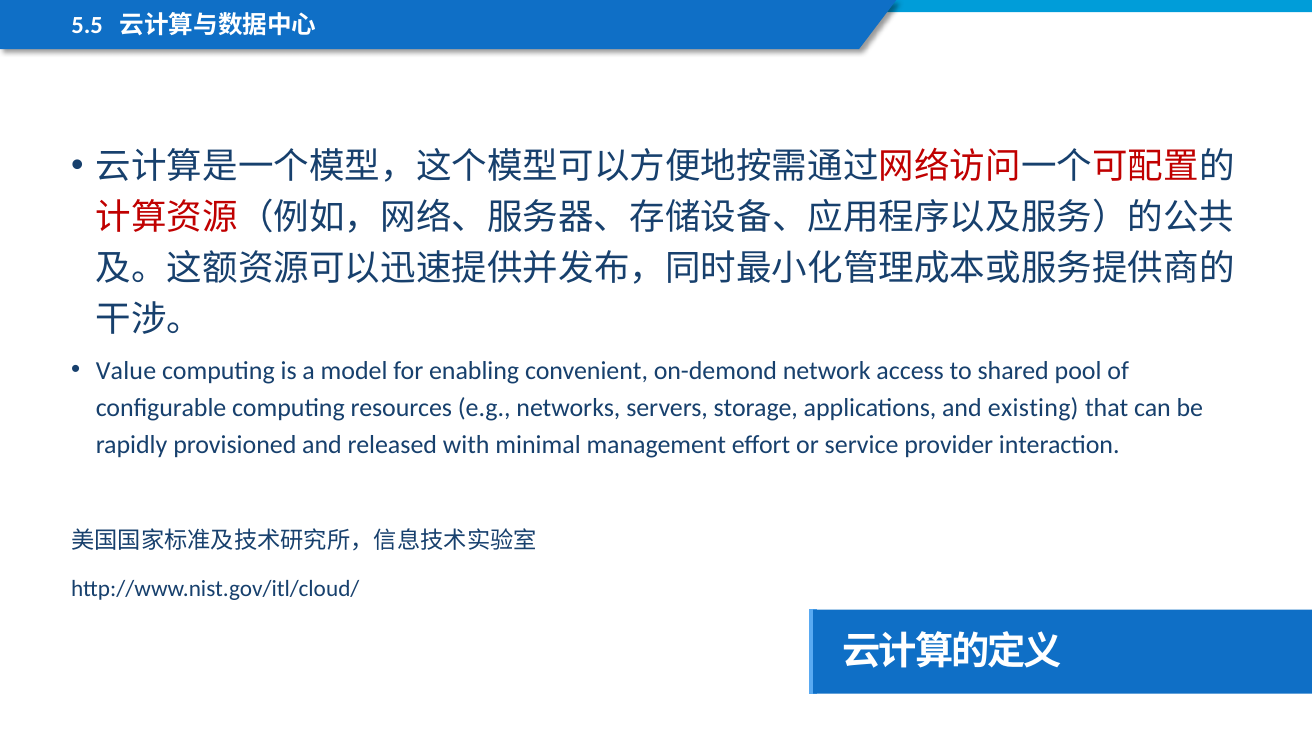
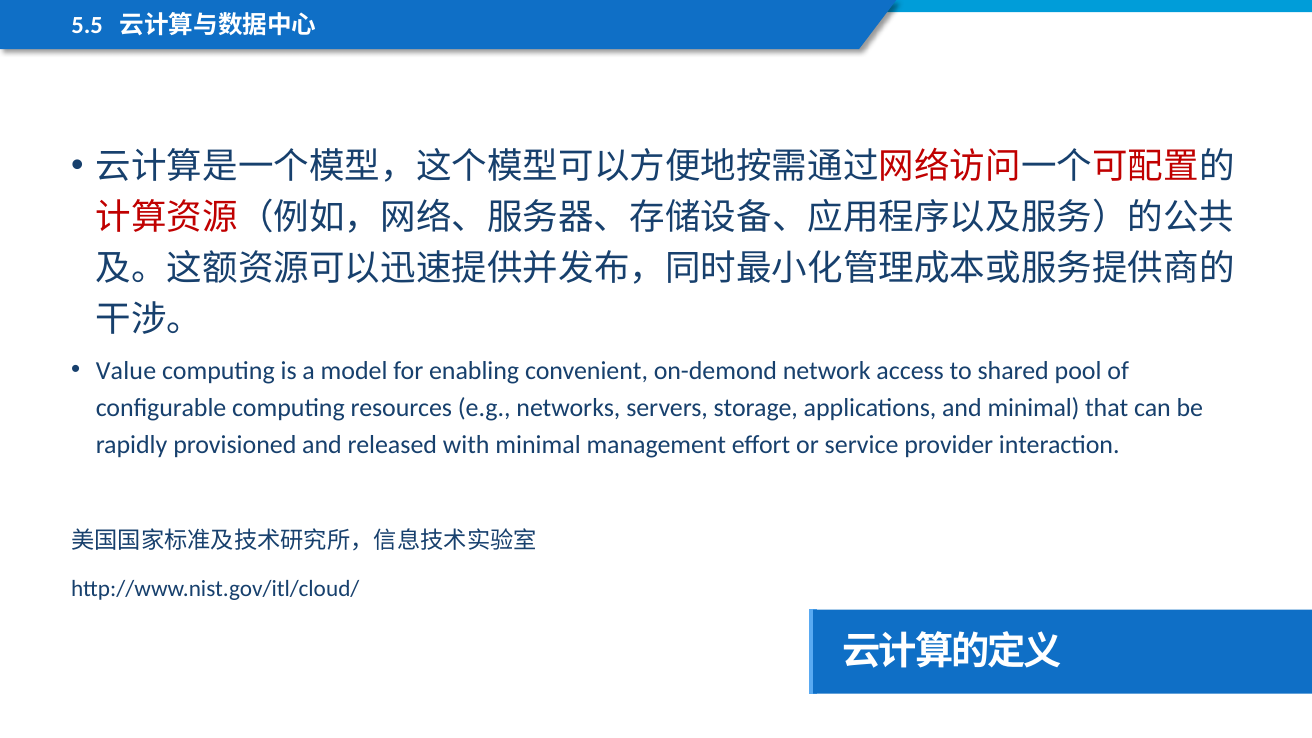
and existing: existing -> minimal
